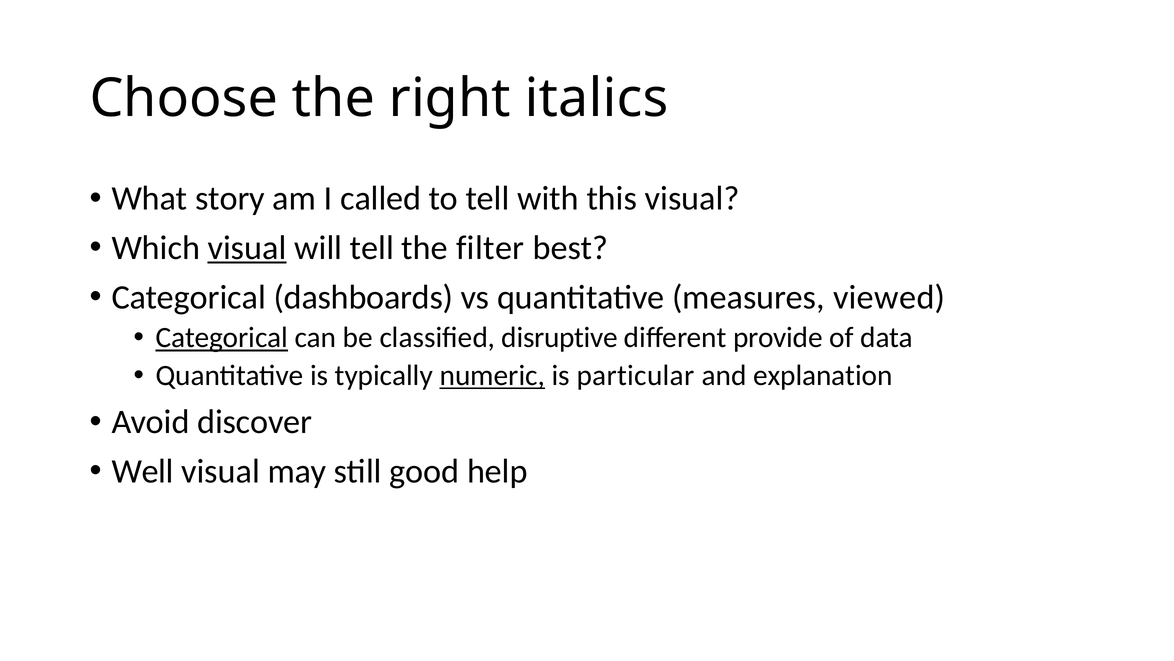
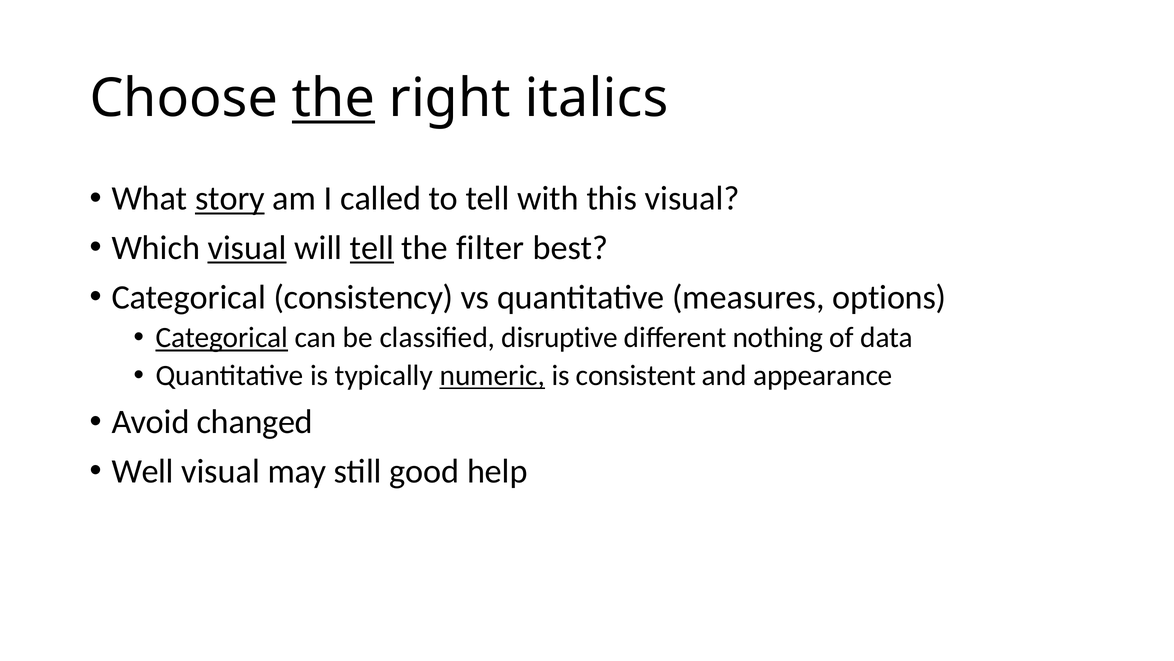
the at (333, 99) underline: none -> present
story underline: none -> present
tell at (372, 248) underline: none -> present
dashboards: dashboards -> consistency
viewed: viewed -> options
provide: provide -> nothing
particular: particular -> consistent
explanation: explanation -> appearance
discover: discover -> changed
